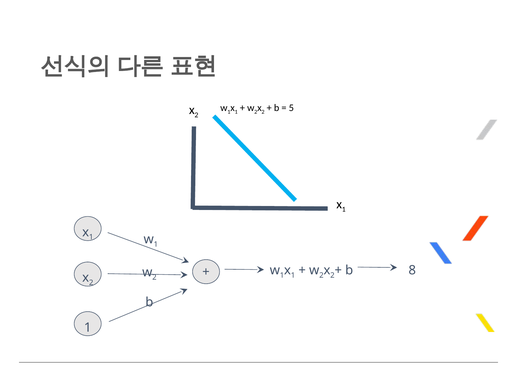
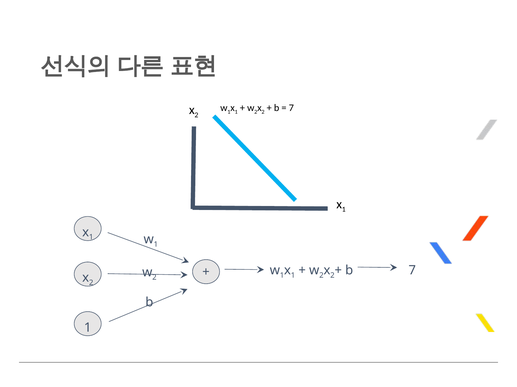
5 at (291, 108): 5 -> 7
b 8: 8 -> 7
